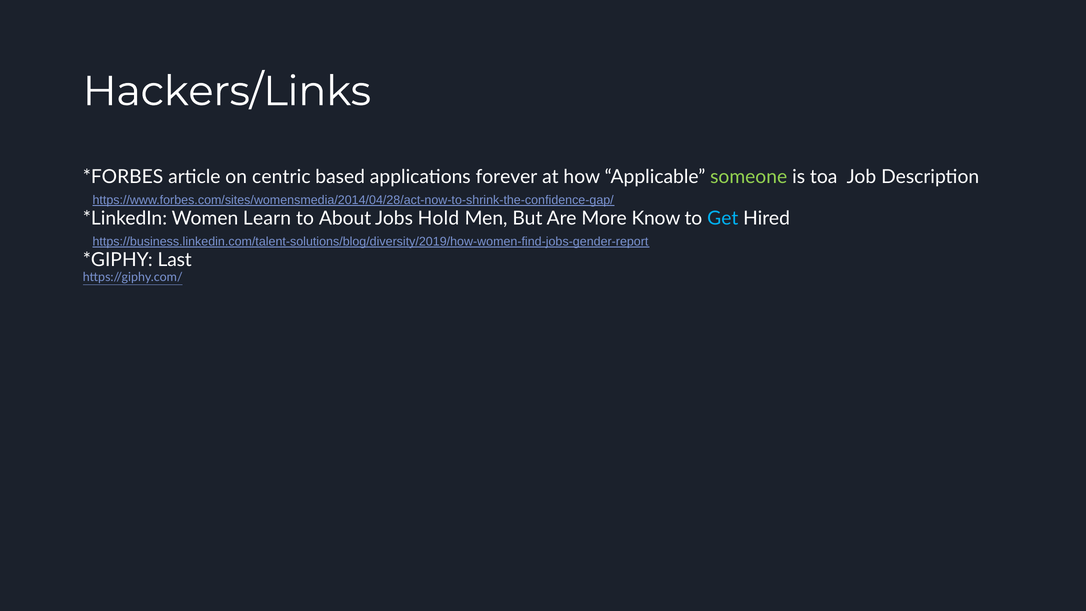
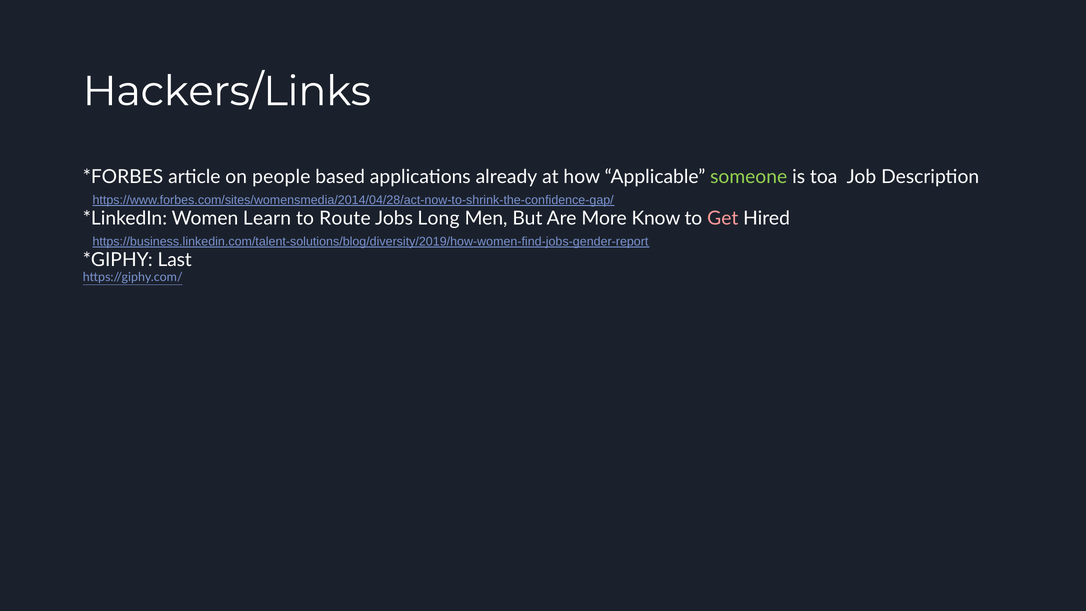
centric: centric -> people
forever: forever -> already
About: About -> Route
Hold: Hold -> Long
Get colour: light blue -> pink
